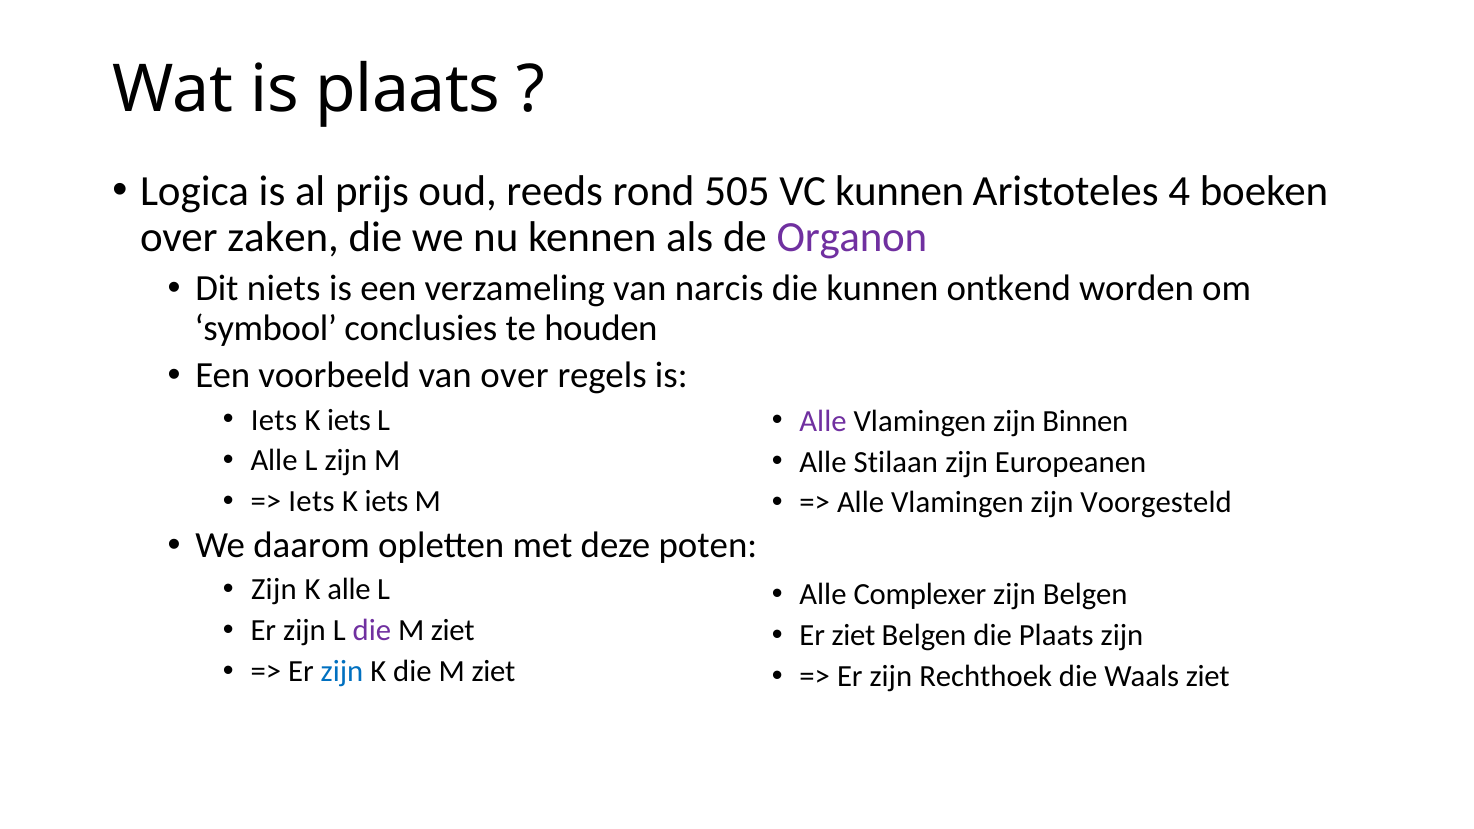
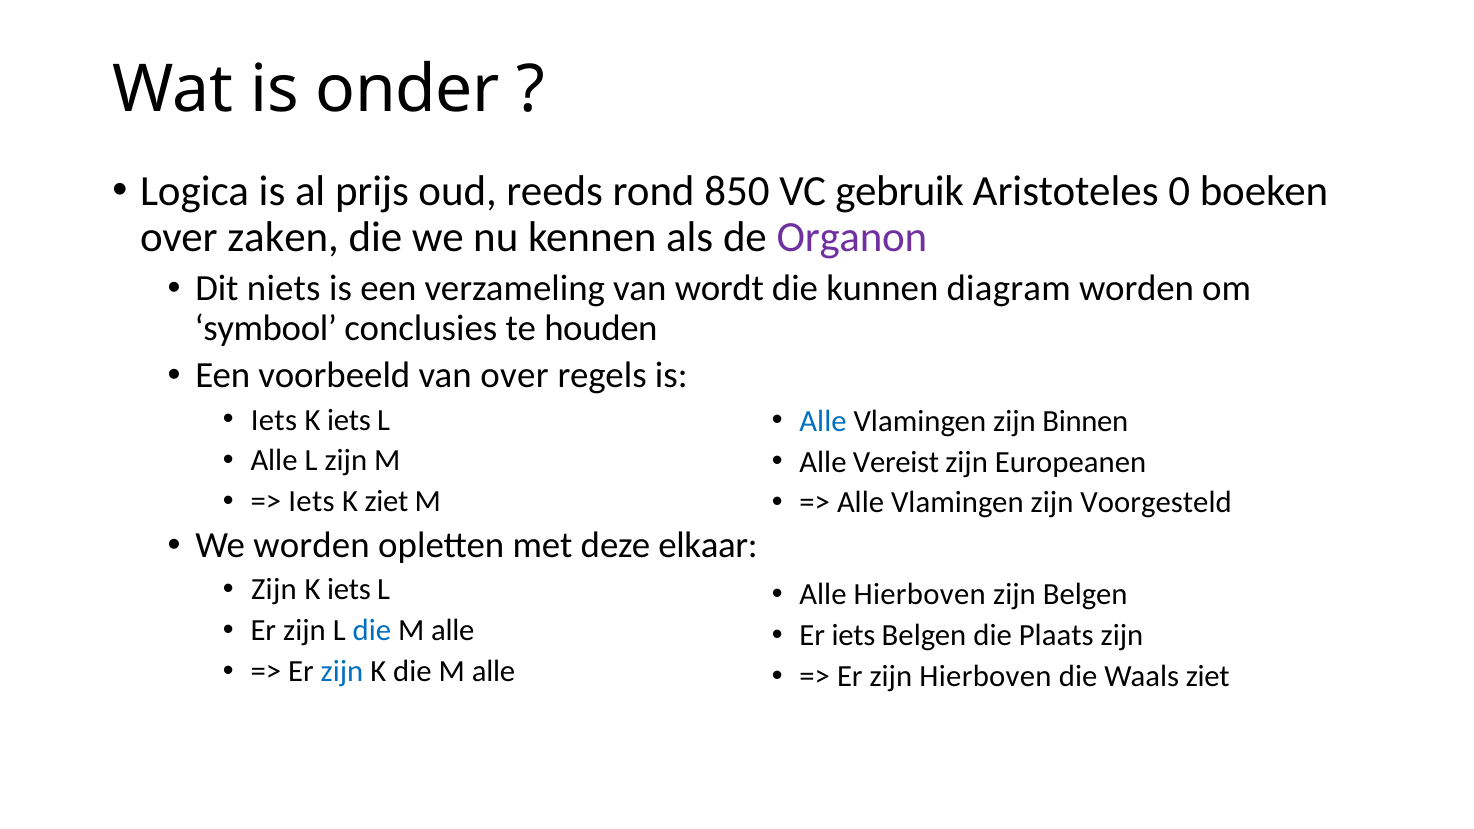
is plaats: plaats -> onder
505: 505 -> 850
VC kunnen: kunnen -> gebruik
4: 4 -> 0
narcis: narcis -> wordt
ontkend: ontkend -> diagram
Alle at (823, 421) colour: purple -> blue
Stilaan: Stilaan -> Vereist
iets at (387, 502): iets -> ziet
We daarom: daarom -> worden
poten: poten -> elkaar
alle at (349, 590): alle -> iets
Alle Complexer: Complexer -> Hierboven
die at (372, 631) colour: purple -> blue
ziet at (453, 631): ziet -> alle
Er ziet: ziet -> iets
K die M ziet: ziet -> alle
zijn Rechthoek: Rechthoek -> Hierboven
